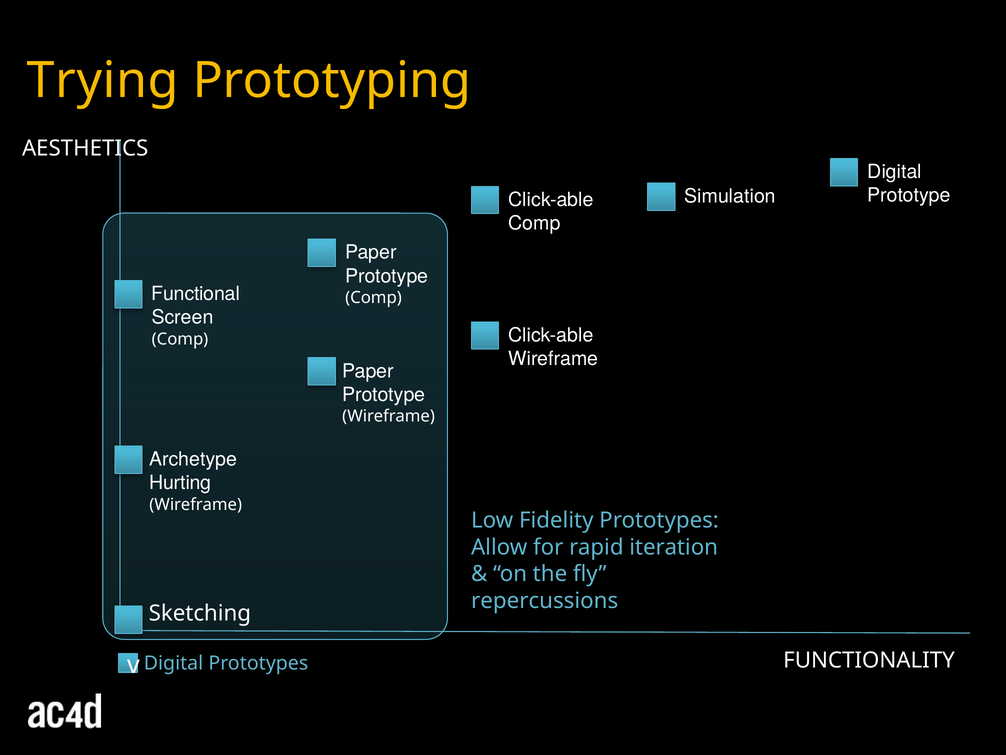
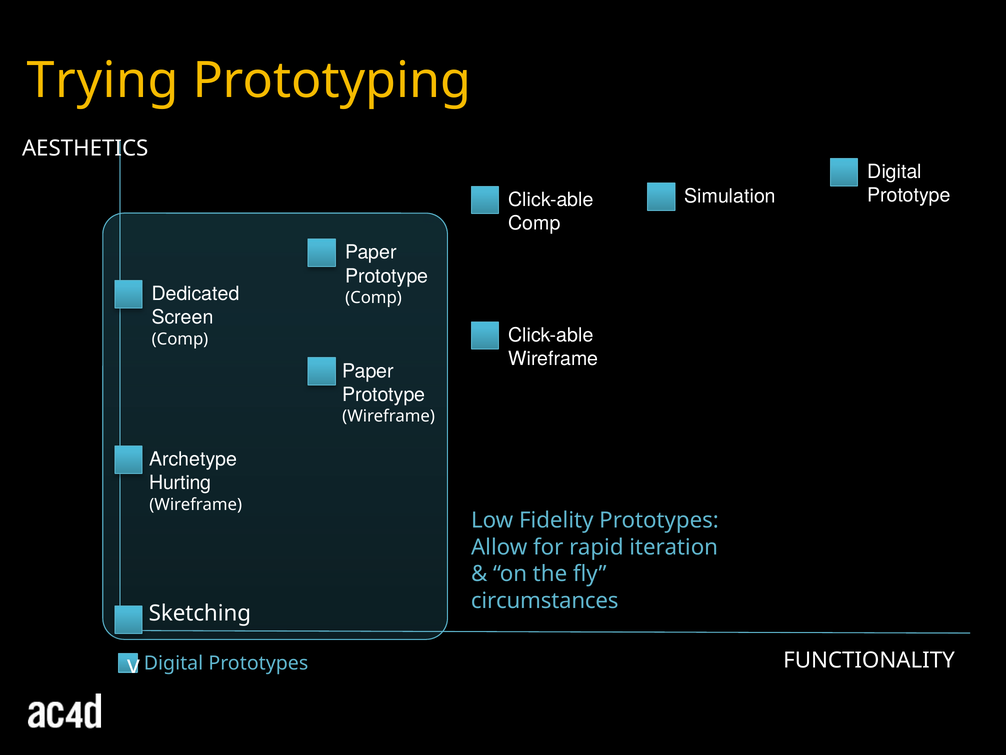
Functional: Functional -> Dedicated
repercussions: repercussions -> circumstances
